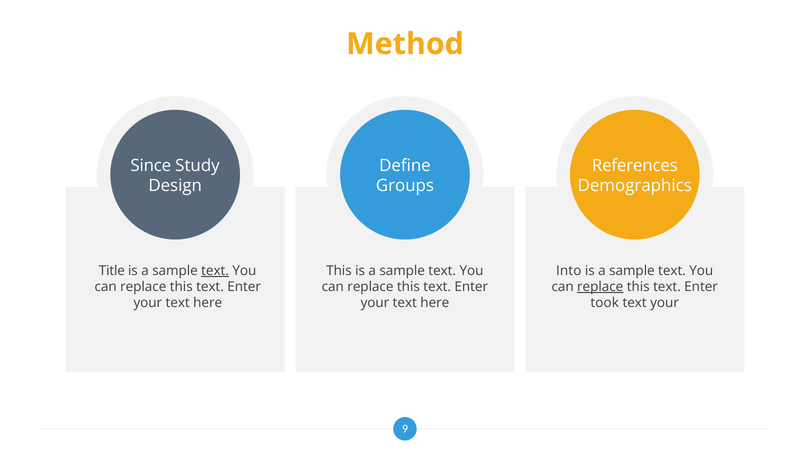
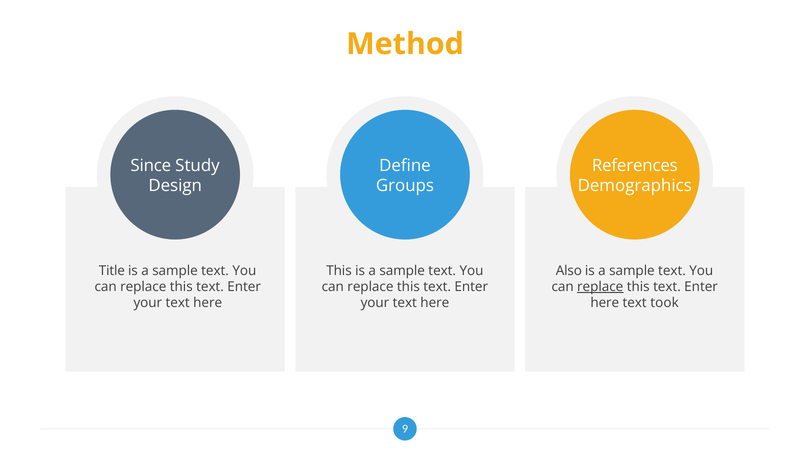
text at (215, 270) underline: present -> none
Into: Into -> Also
took at (605, 303): took -> here
text your: your -> took
